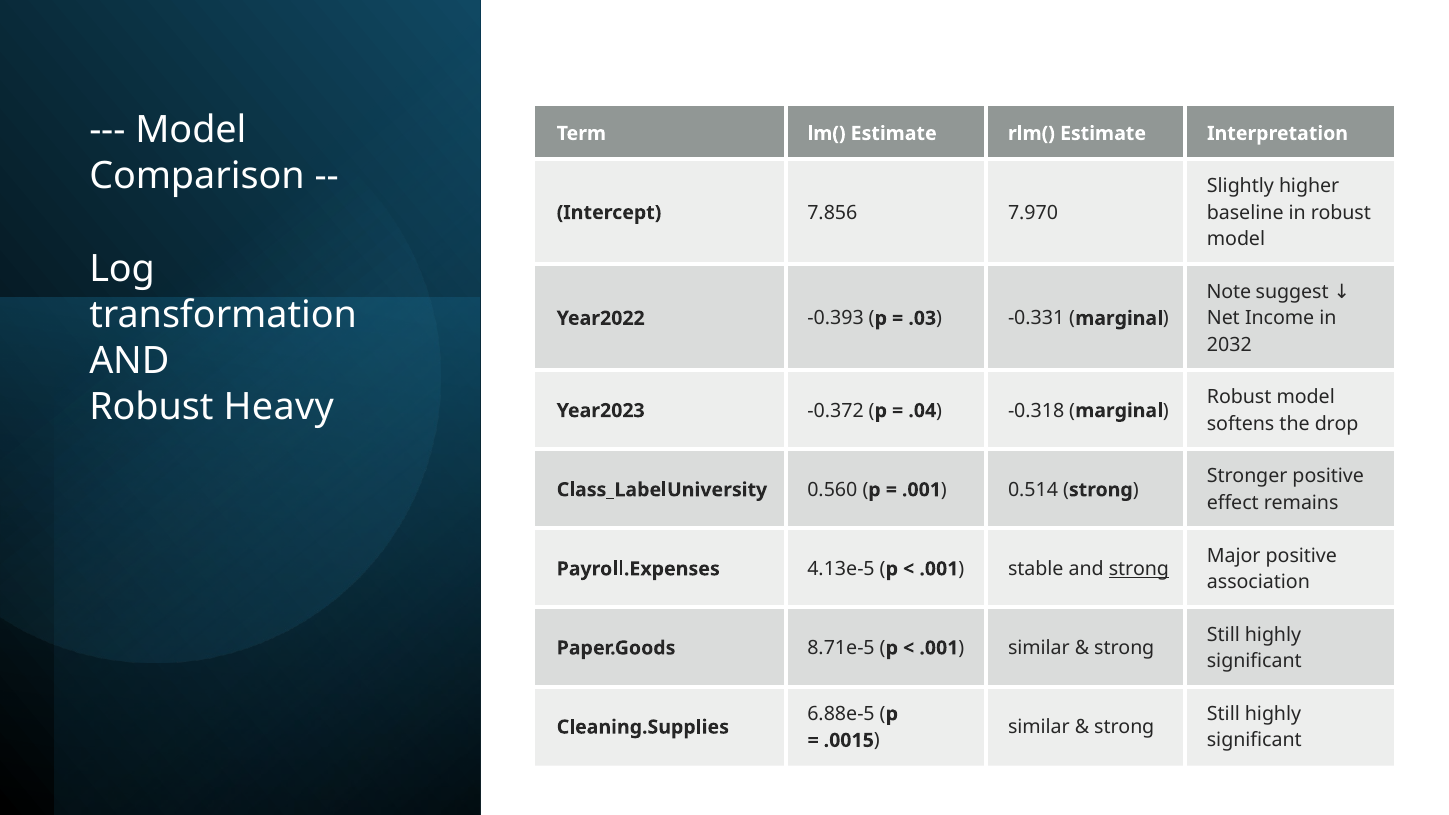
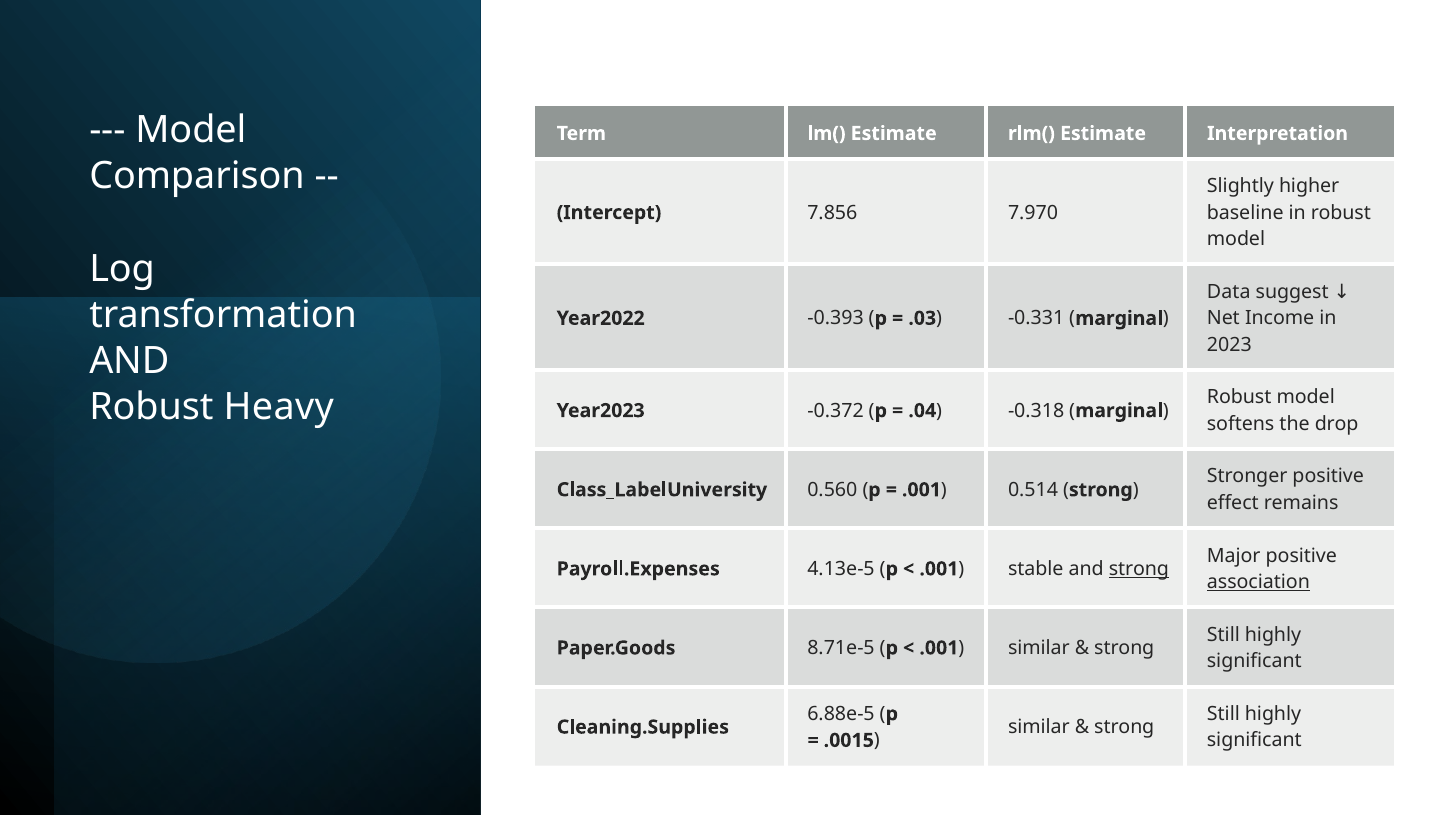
Note: Note -> Data
2032: 2032 -> 2023
association underline: none -> present
